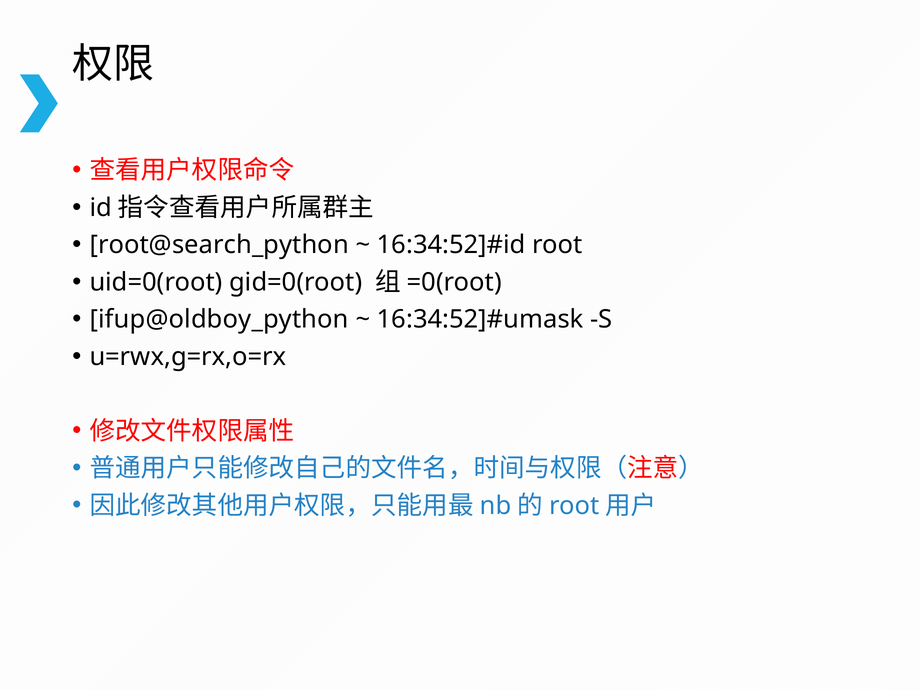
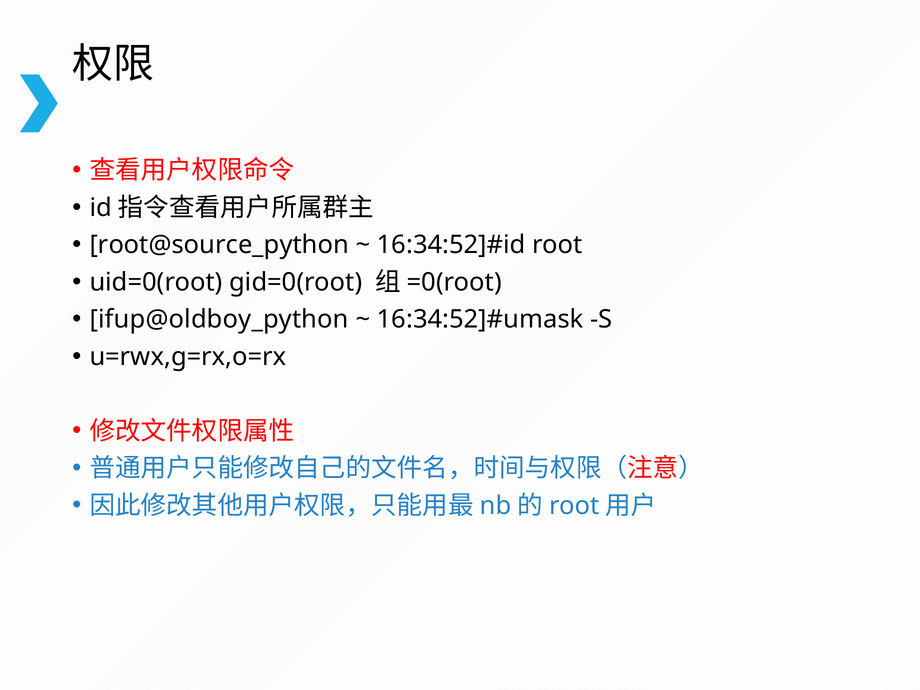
root@search_python: root@search_python -> root@source_python
